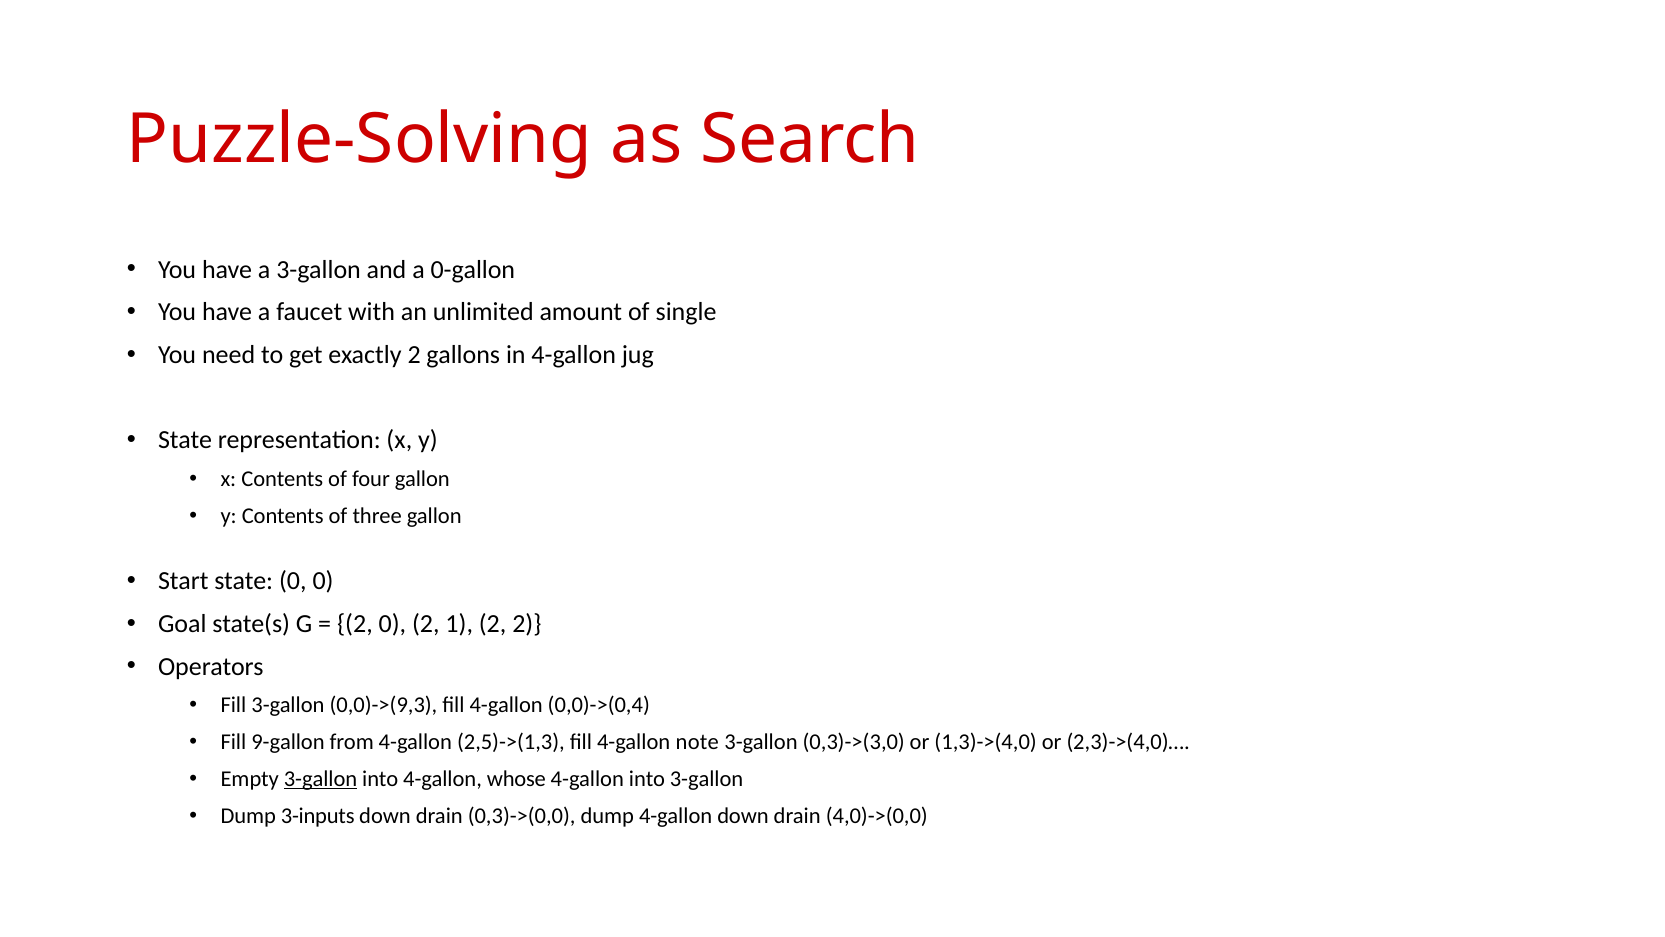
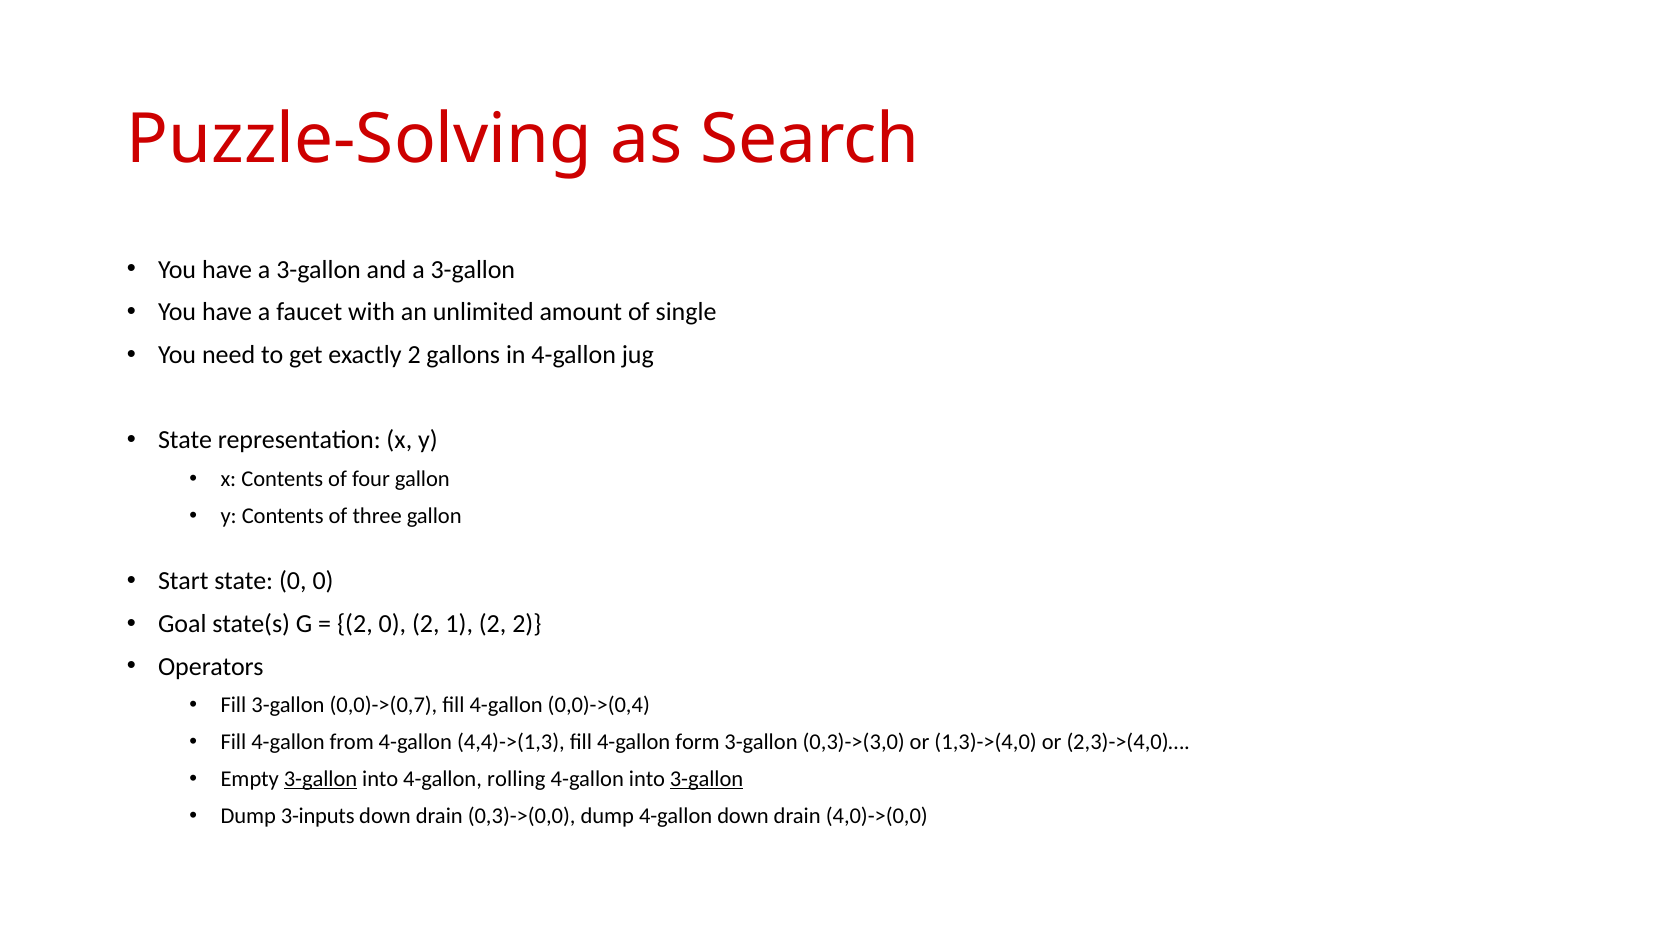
and a 0-gallon: 0-gallon -> 3-gallon
0,0)->(9,3: 0,0)->(9,3 -> 0,0)->(0,7
9-gallon at (288, 742): 9-gallon -> 4-gallon
2,5)->(1,3: 2,5)->(1,3 -> 4,4)->(1,3
note: note -> form
whose: whose -> rolling
3-gallon at (707, 779) underline: none -> present
